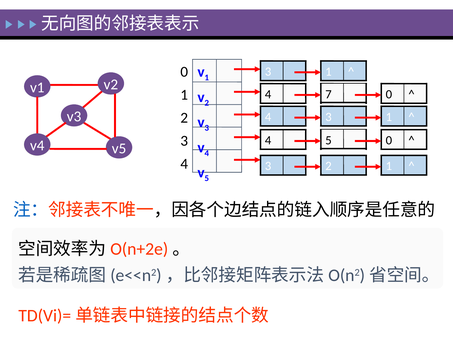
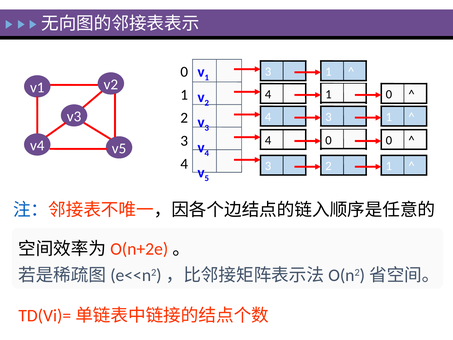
4 7: 7 -> 1
4 5: 5 -> 0
